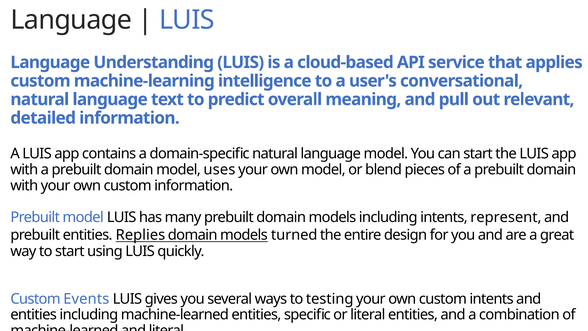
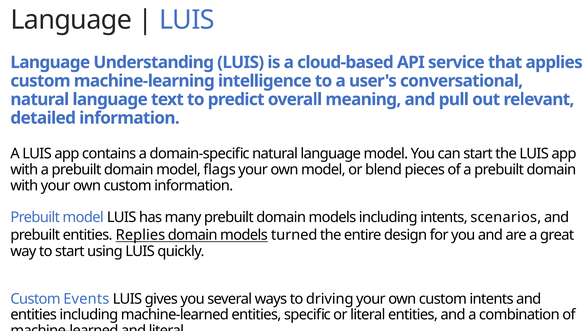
uses: uses -> flags
represent: represent -> scenarios
testing: testing -> driving
